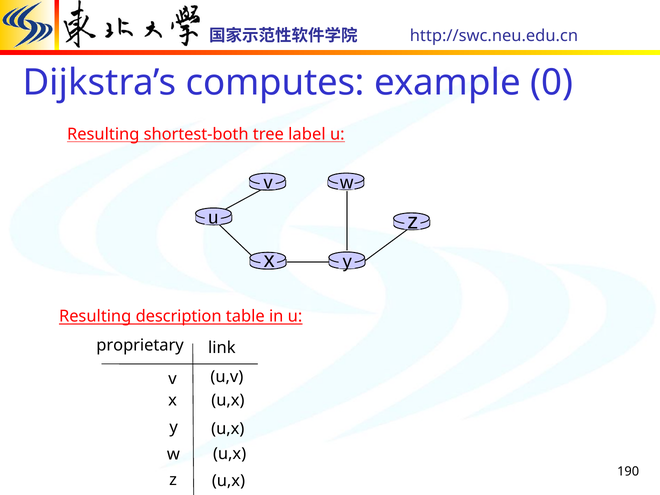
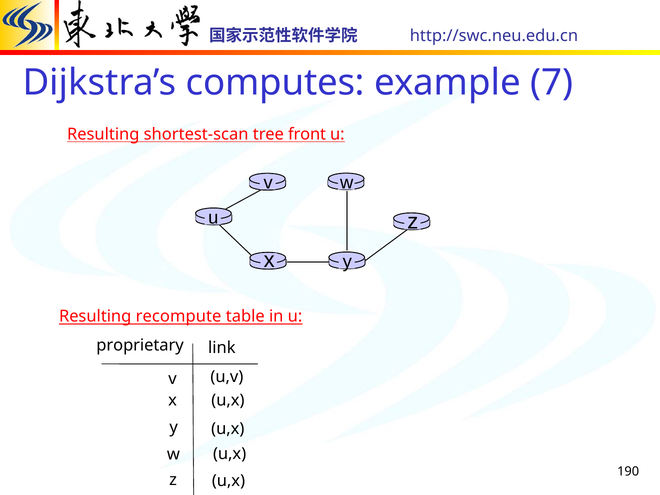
0: 0 -> 7
shortest-both: shortest-both -> shortest-scan
label: label -> front
description: description -> recompute
